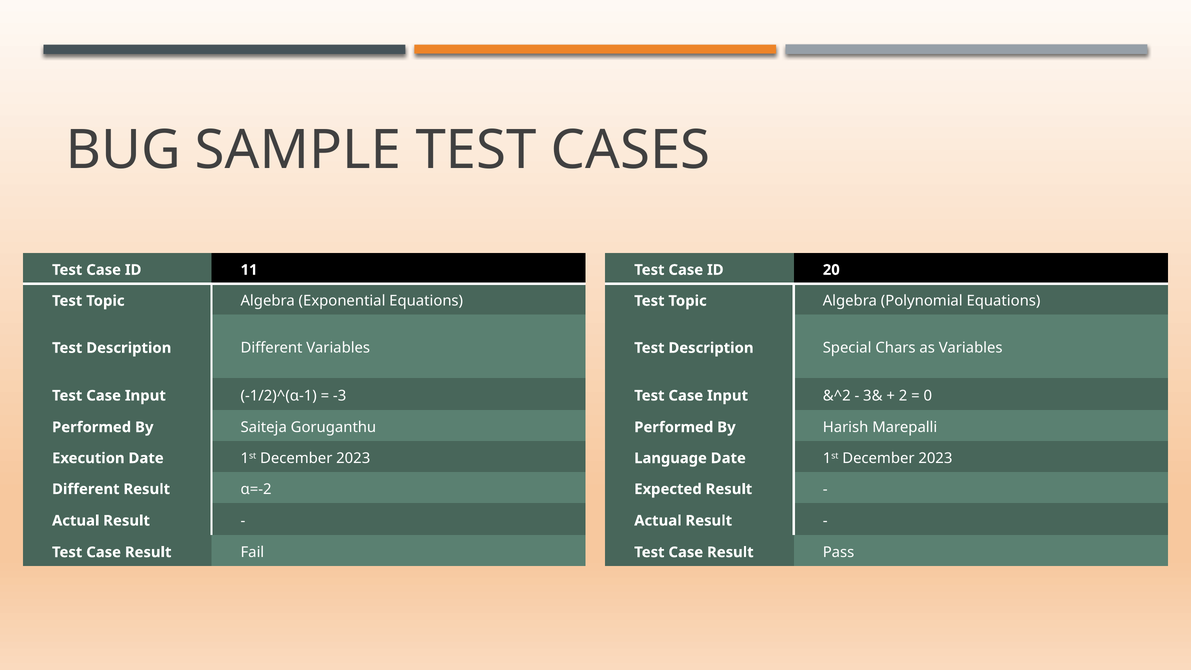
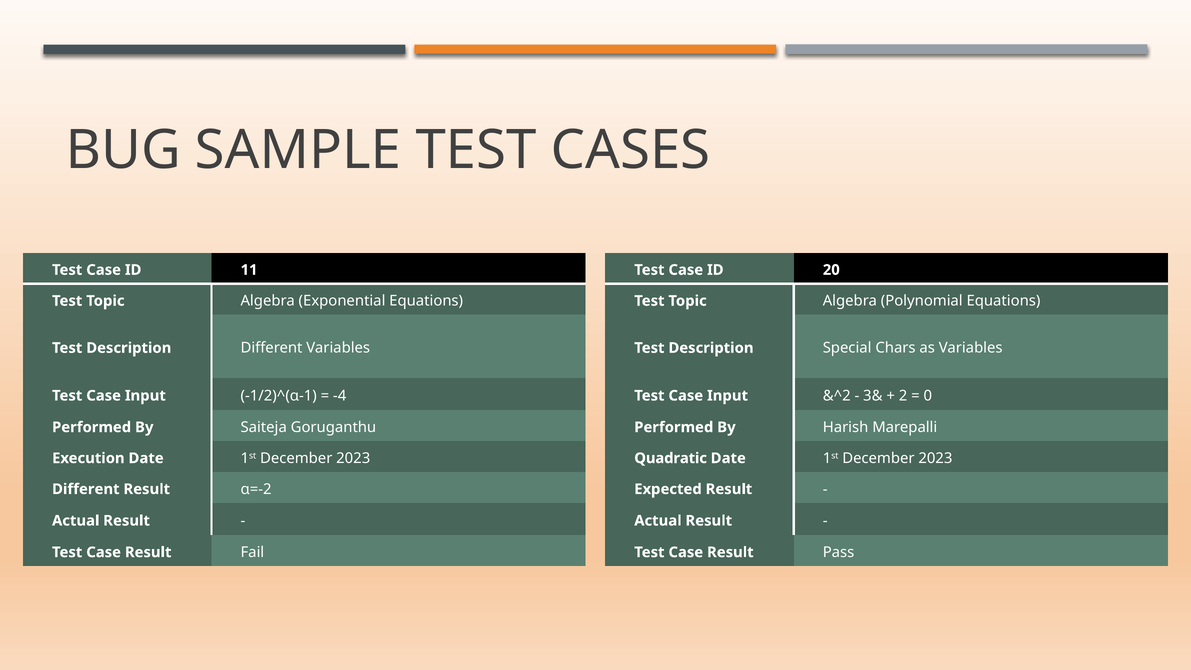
-3: -3 -> -4
Language: Language -> Quadratic
